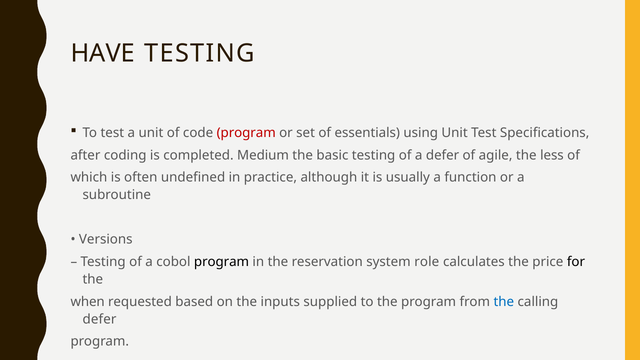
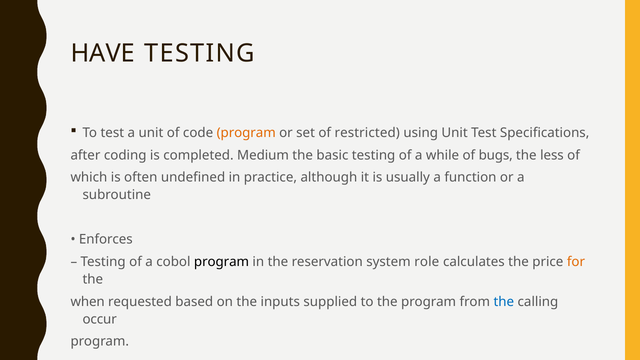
program at (246, 133) colour: red -> orange
essentials: essentials -> restricted
a defer: defer -> while
agile: agile -> bugs
Versions: Versions -> Enforces
for colour: black -> orange
defer at (100, 319): defer -> occur
